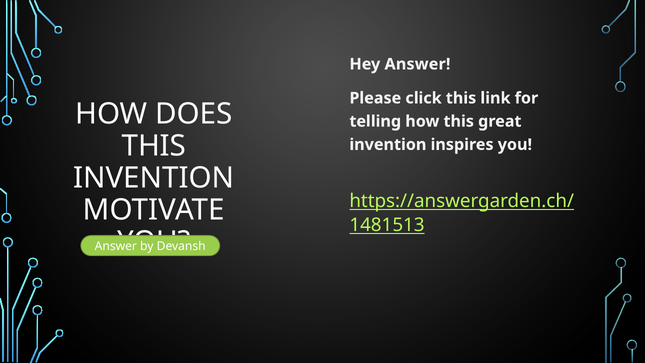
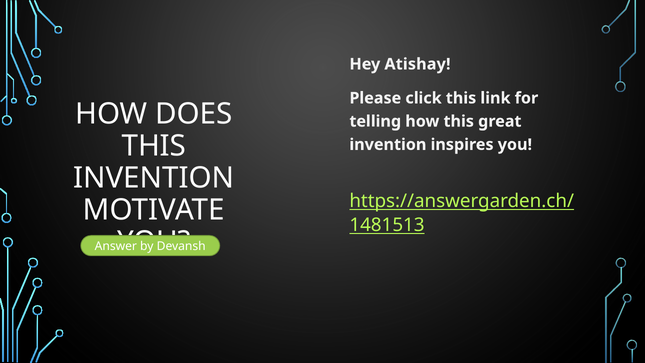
Hey Answer: Answer -> Atishay
